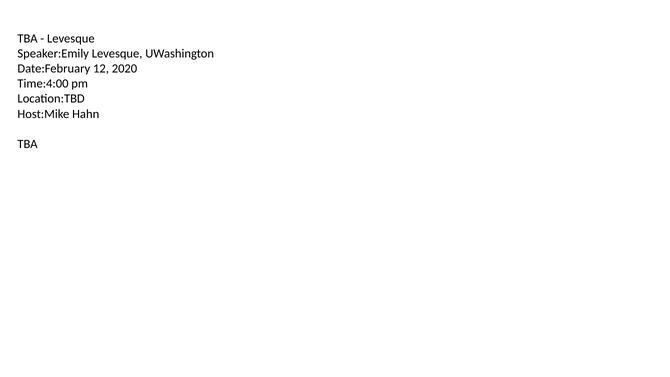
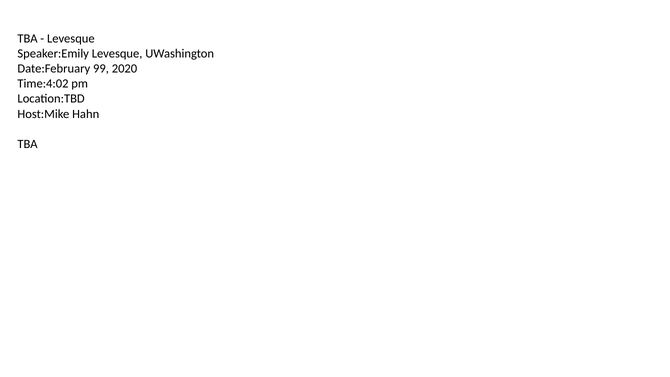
12: 12 -> 99
Time:4:00: Time:4:00 -> Time:4:02
